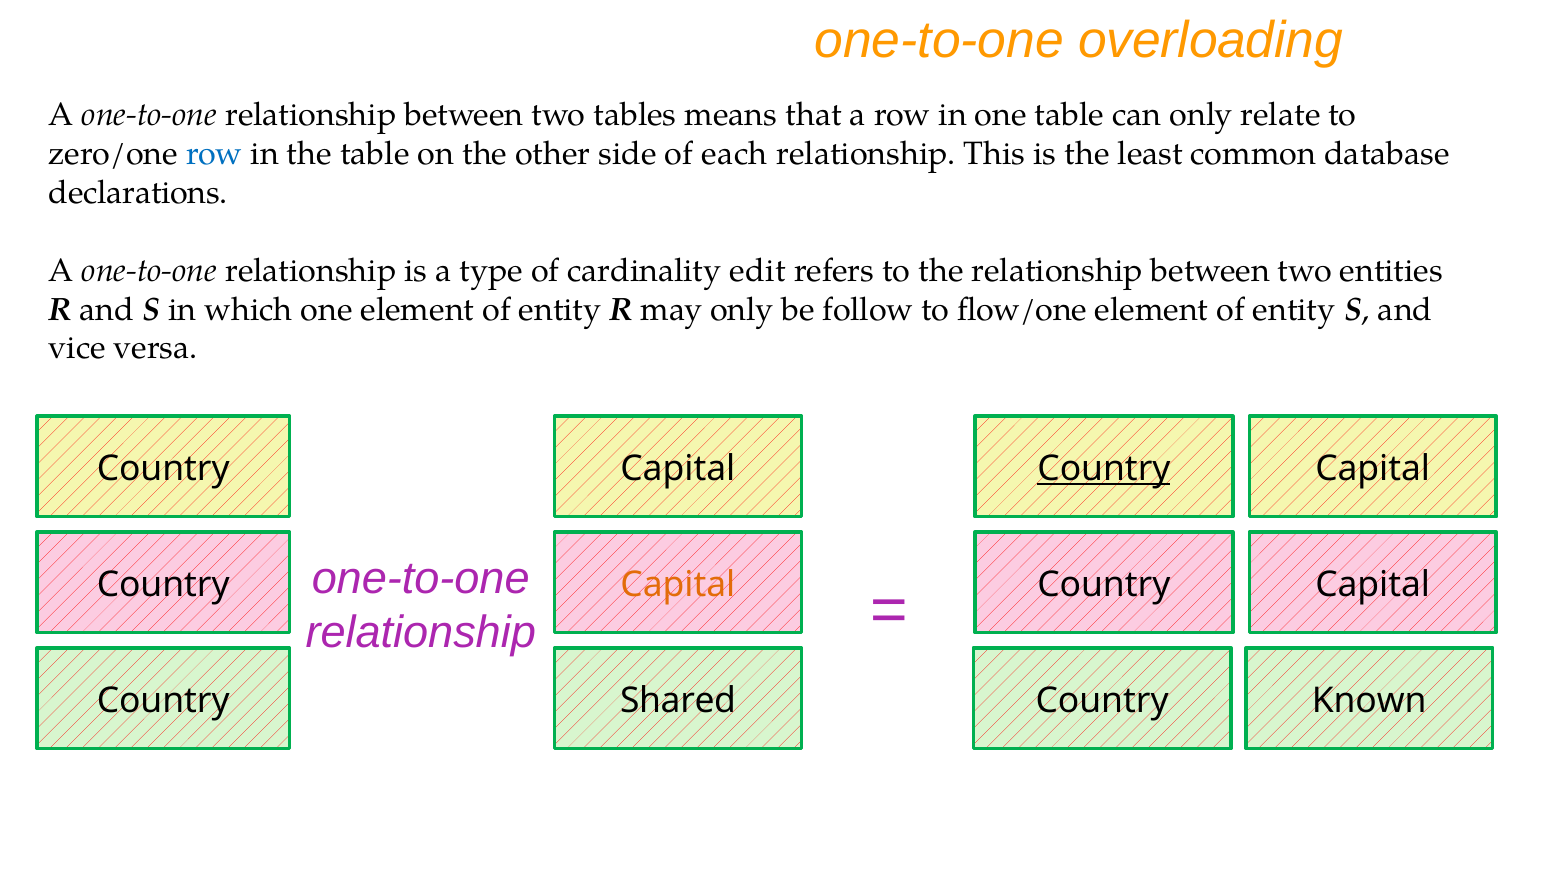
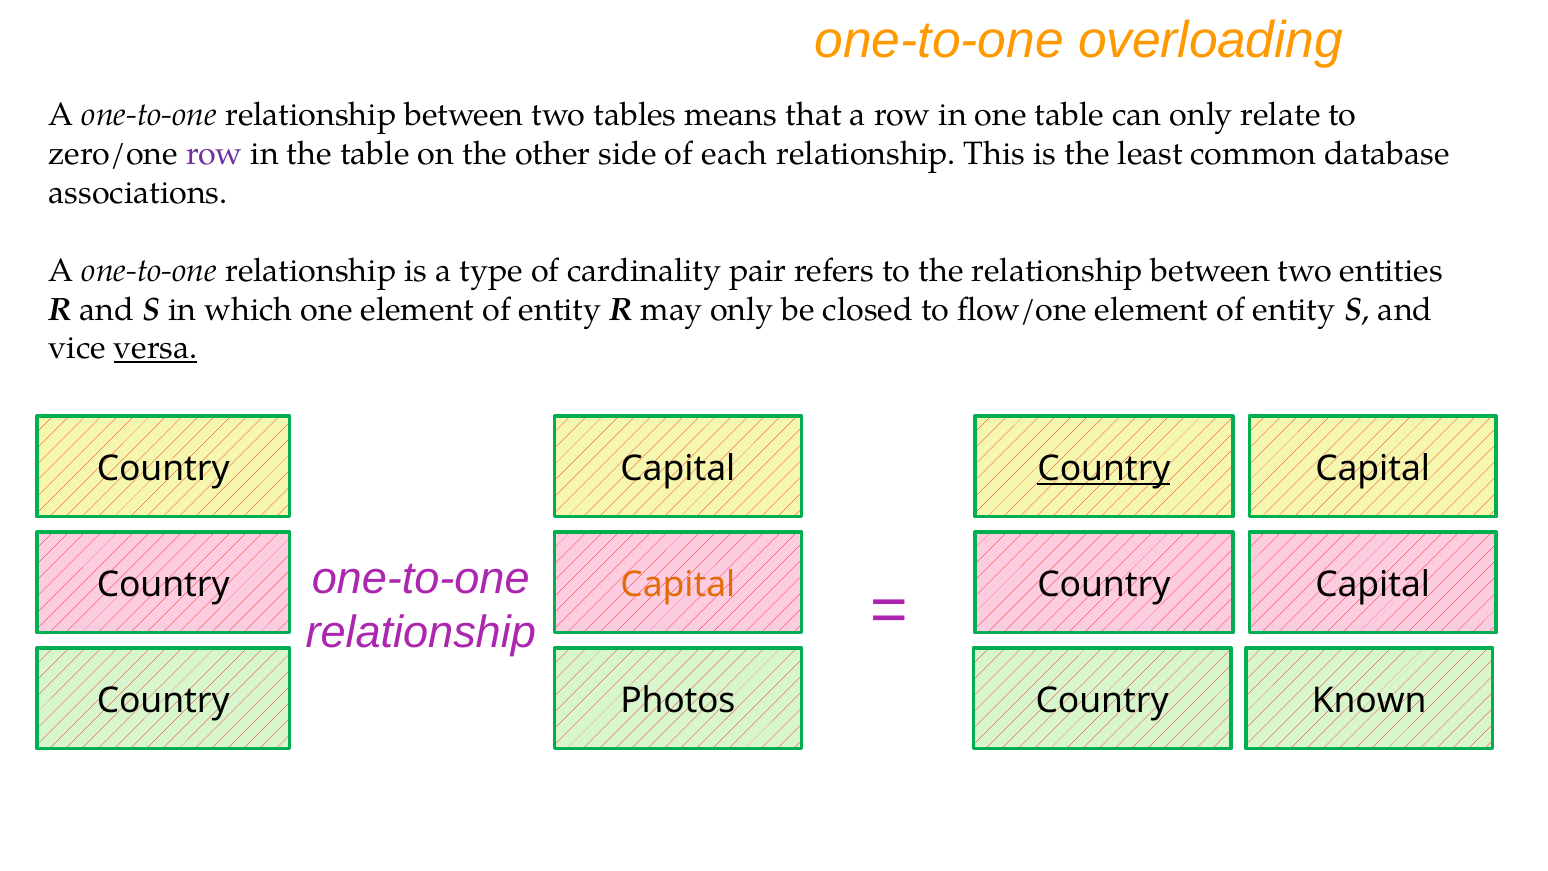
row at (215, 154) colour: blue -> purple
declarations: declarations -> associations
edit: edit -> pair
follow: follow -> closed
versa underline: none -> present
Shared: Shared -> Photos
